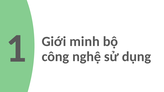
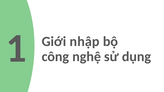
minh: minh -> nhập
